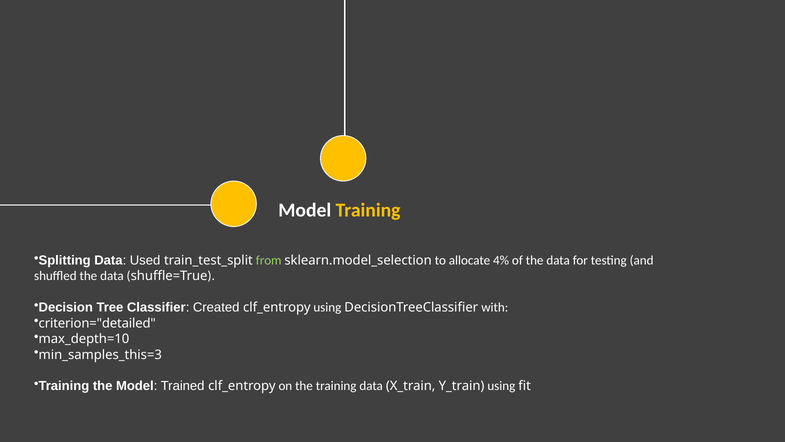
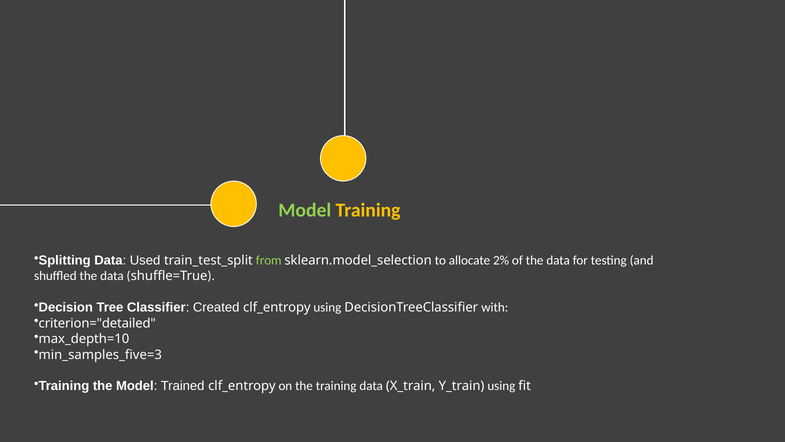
Model at (305, 210) colour: white -> light green
4%: 4% -> 2%
min_samples_this=3: min_samples_this=3 -> min_samples_five=3
